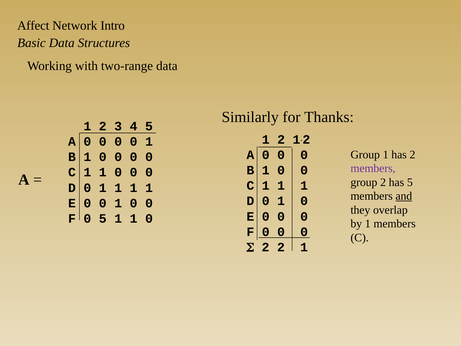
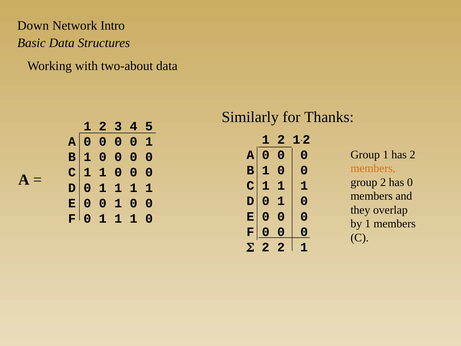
Affect: Affect -> Down
two-range: two-range -> two-about
members at (373, 168) colour: purple -> orange
has 5: 5 -> 0
and underline: present -> none
F 0 5: 5 -> 1
